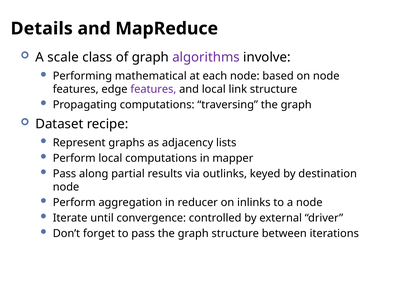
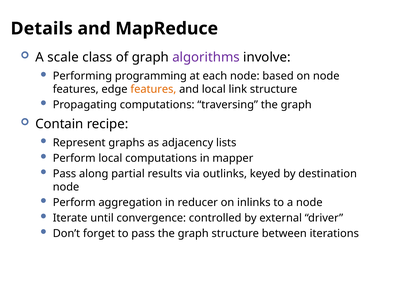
mathematical: mathematical -> programming
features at (153, 89) colour: purple -> orange
Dataset: Dataset -> Contain
